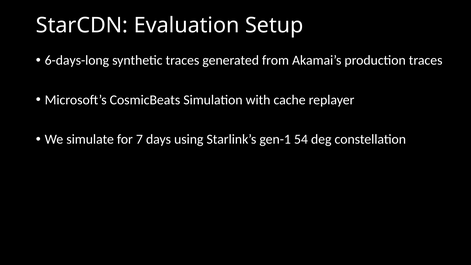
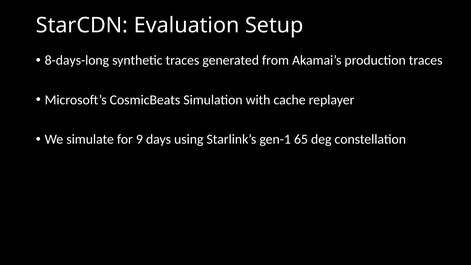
6-days-long: 6-days-long -> 8-days-long
7: 7 -> 9
54: 54 -> 65
